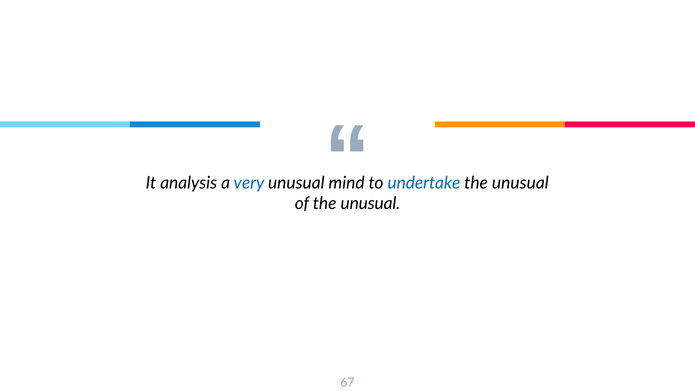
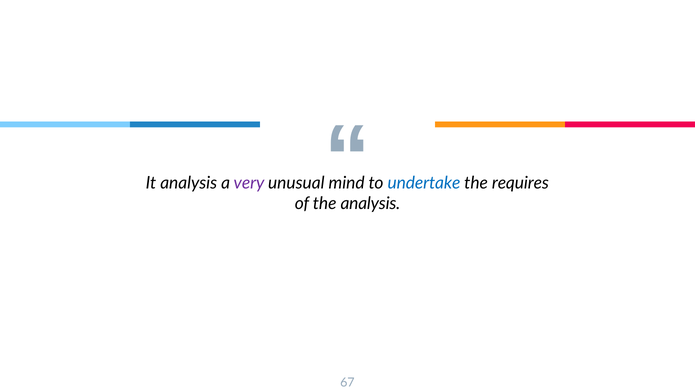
very colour: blue -> purple
unusual at (520, 183): unusual -> requires
of the unusual: unusual -> analysis
